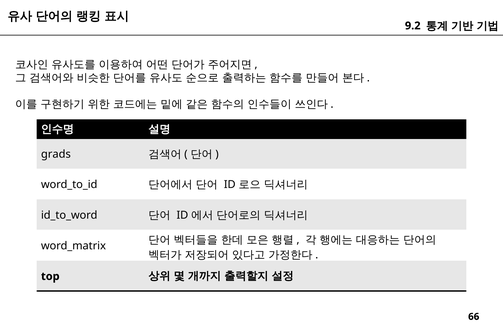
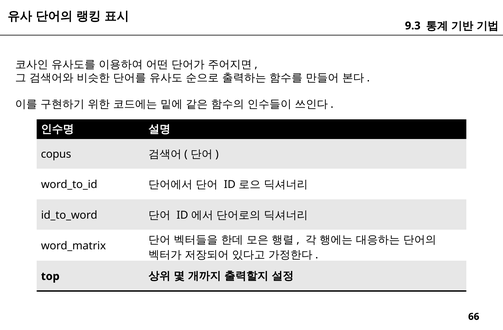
9.2: 9.2 -> 9.3
grads: grads -> copus
